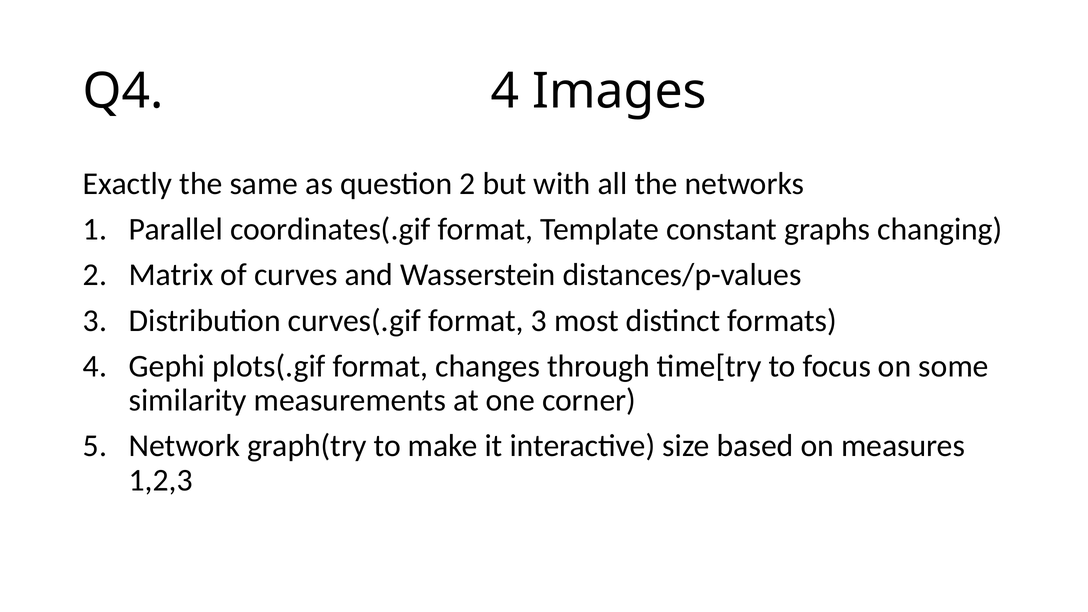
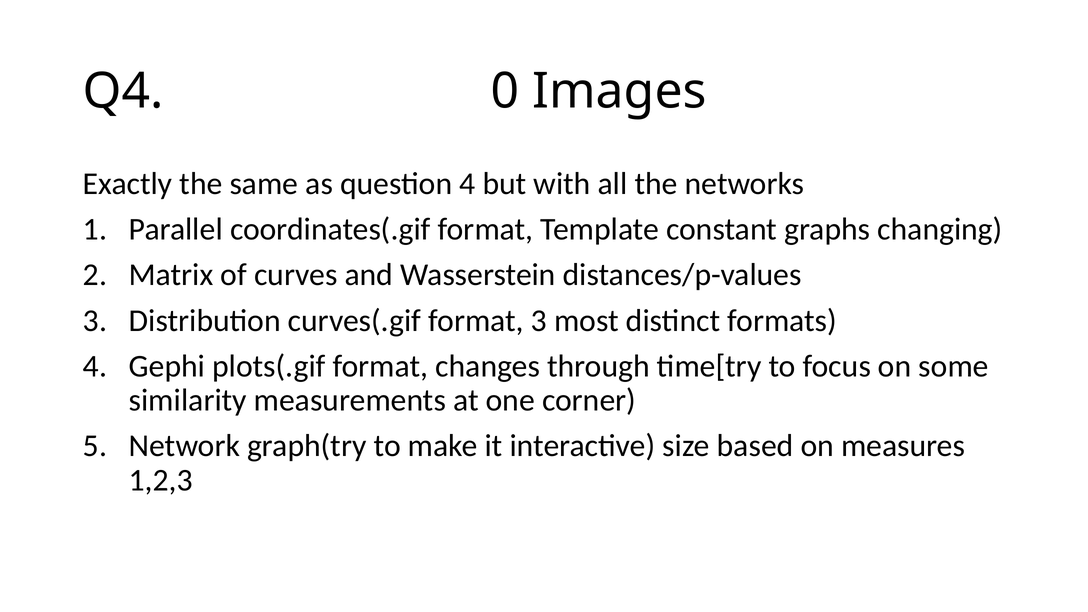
Q4 4: 4 -> 0
question 2: 2 -> 4
